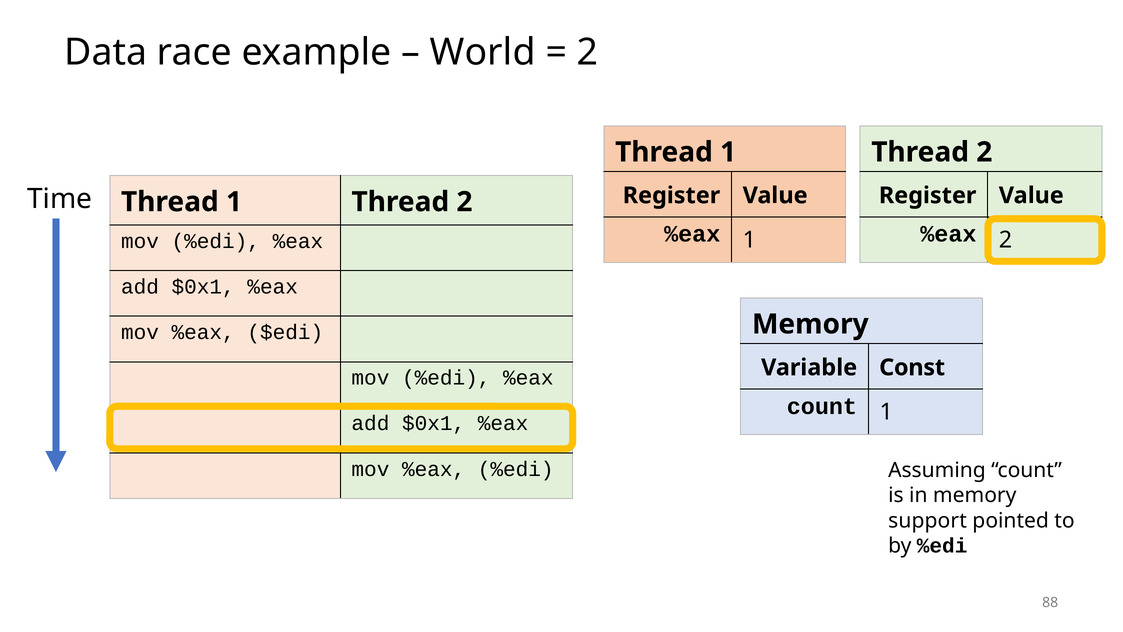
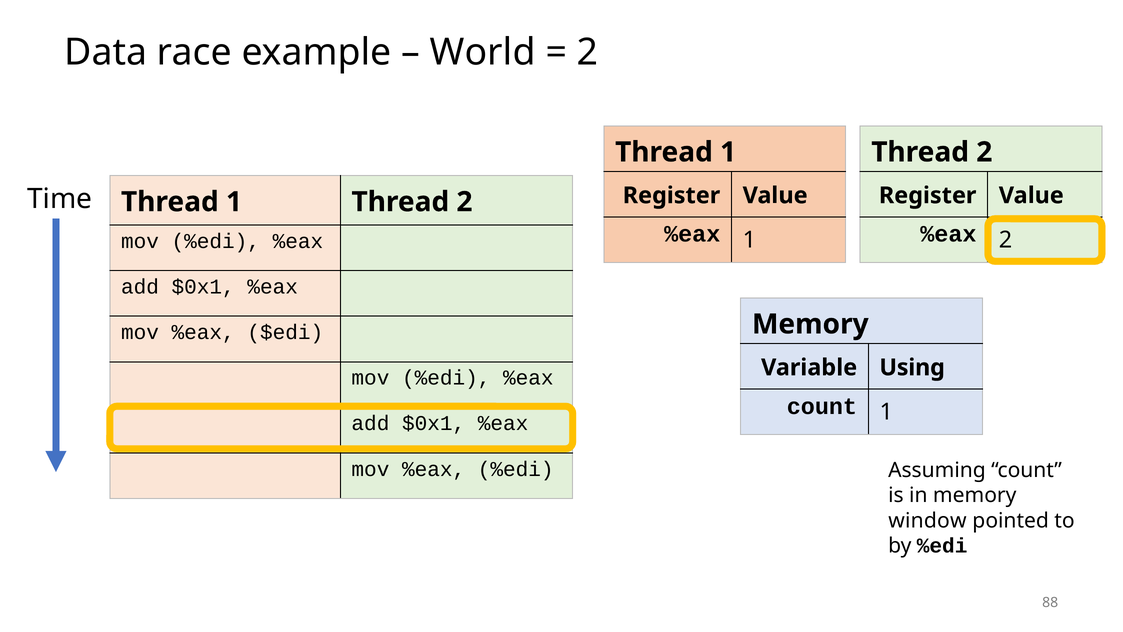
Const: Const -> Using
support: support -> window
